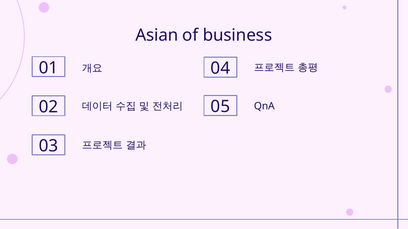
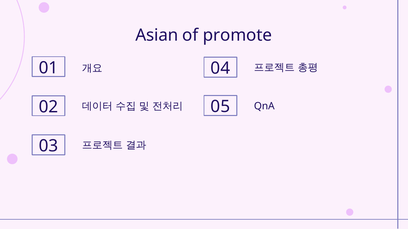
business: business -> promote
